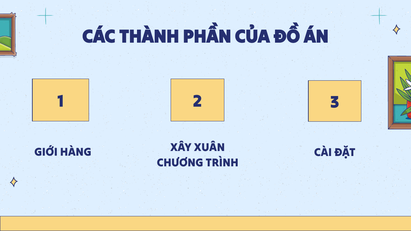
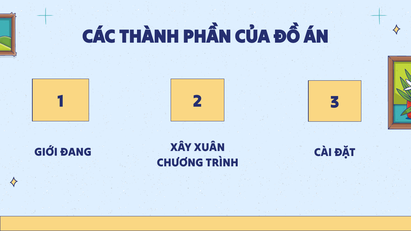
HÀNG: HÀNG -> ĐANG
